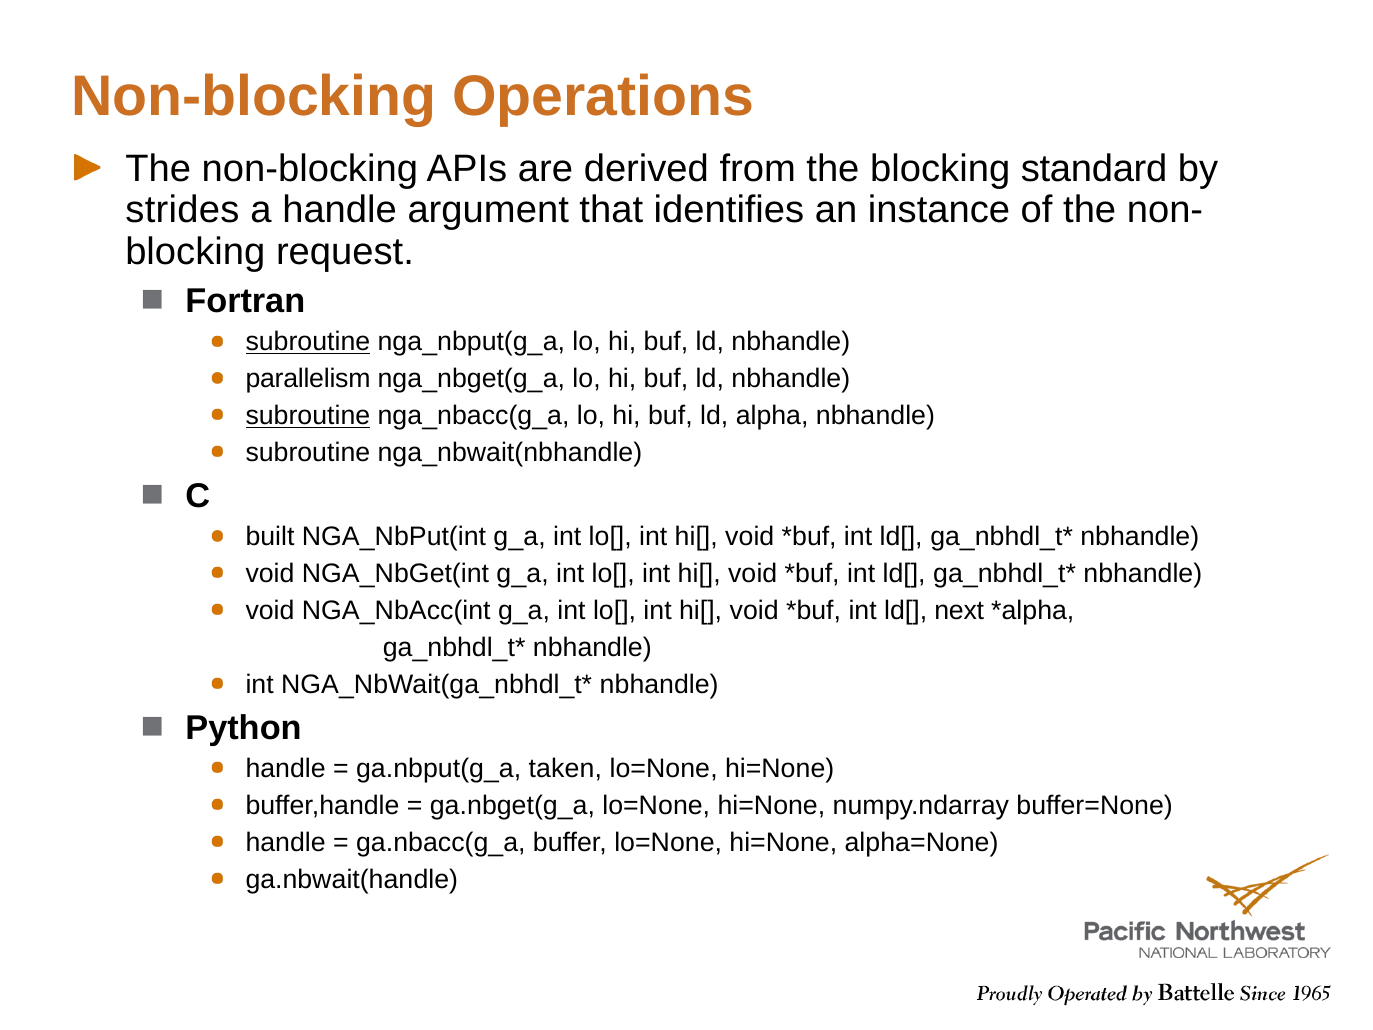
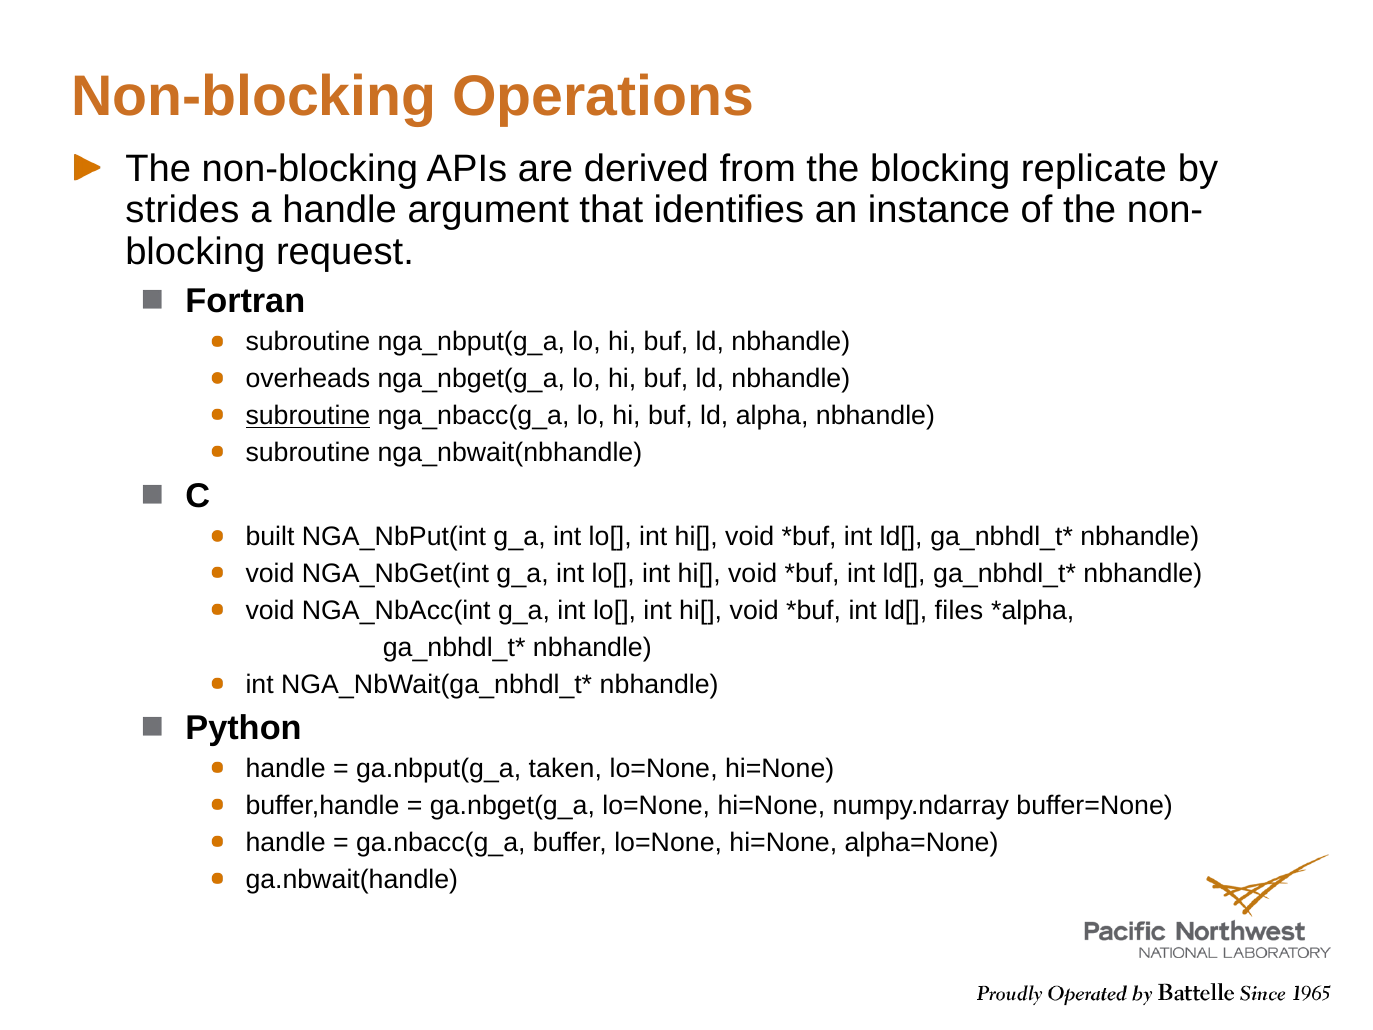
standard: standard -> replicate
subroutine at (308, 342) underline: present -> none
parallelism: parallelism -> overheads
next: next -> files
